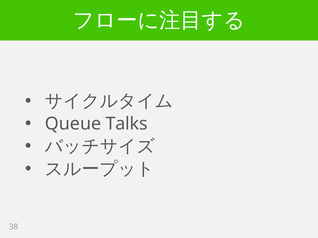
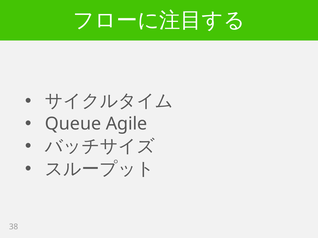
Talks: Talks -> Agile
